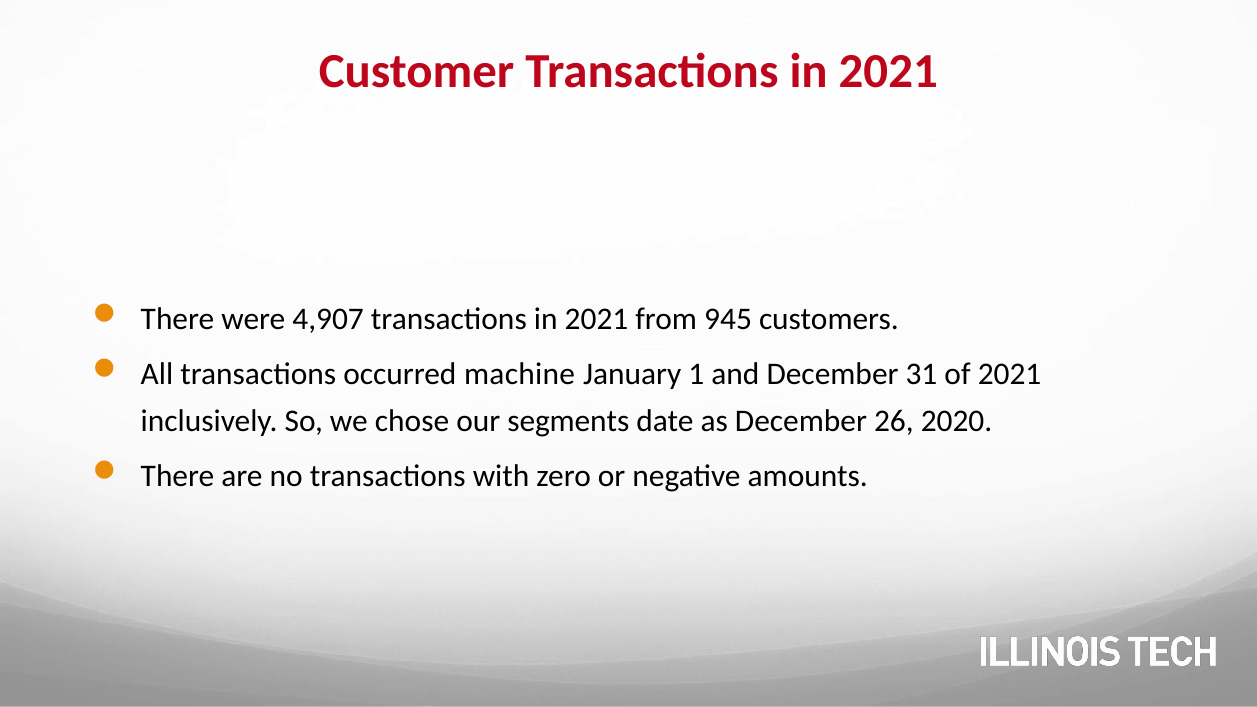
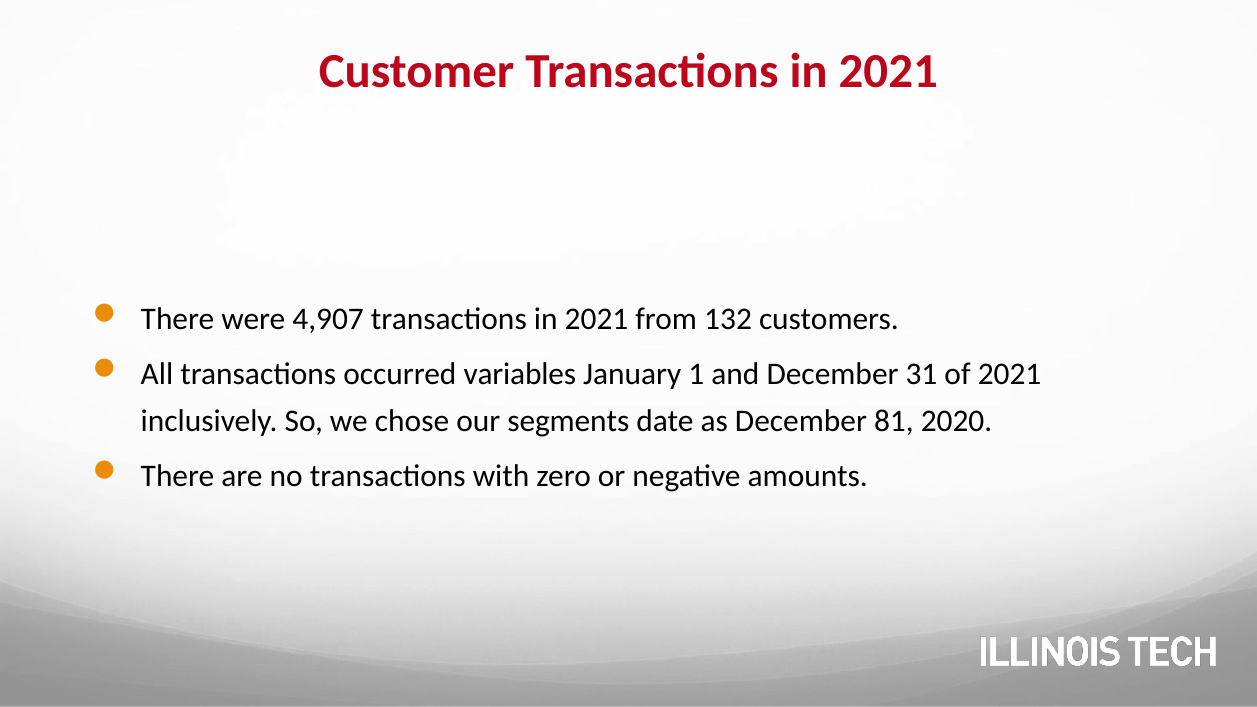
945: 945 -> 132
machine: machine -> variables
26: 26 -> 81
